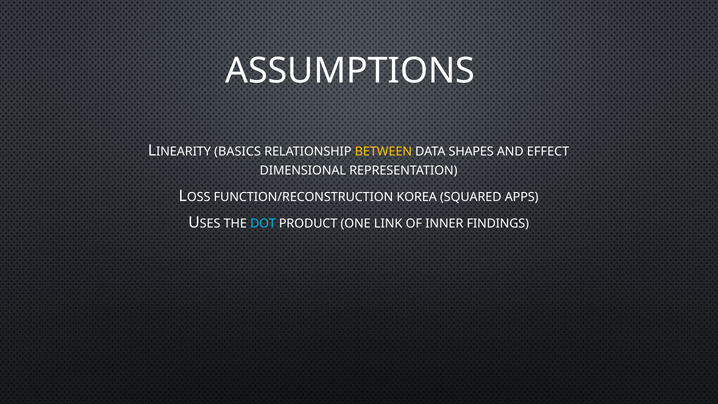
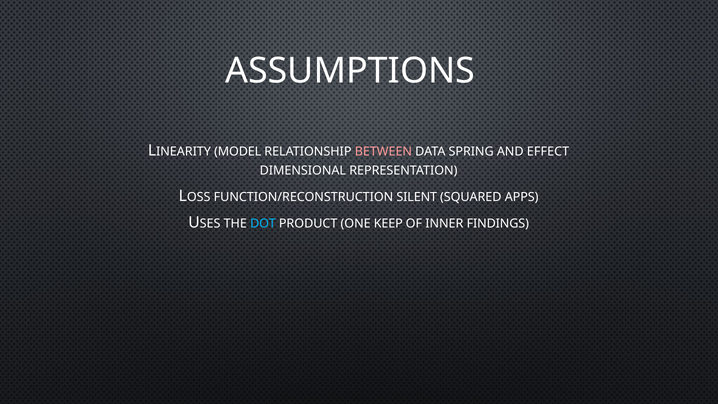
BASICS: BASICS -> MODEL
BETWEEN colour: yellow -> pink
SHAPES: SHAPES -> SPRING
KOREA: KOREA -> SILENT
LINK: LINK -> KEEP
